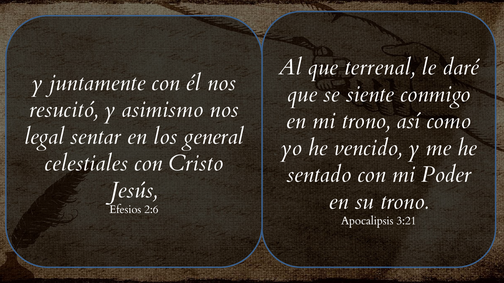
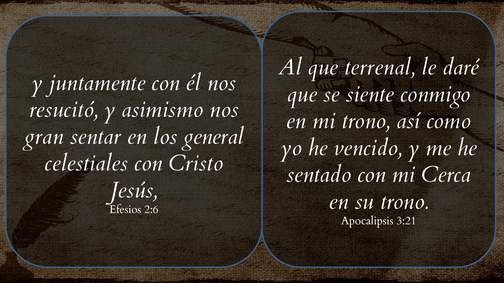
legal: legal -> gran
Poder: Poder -> Cerca
